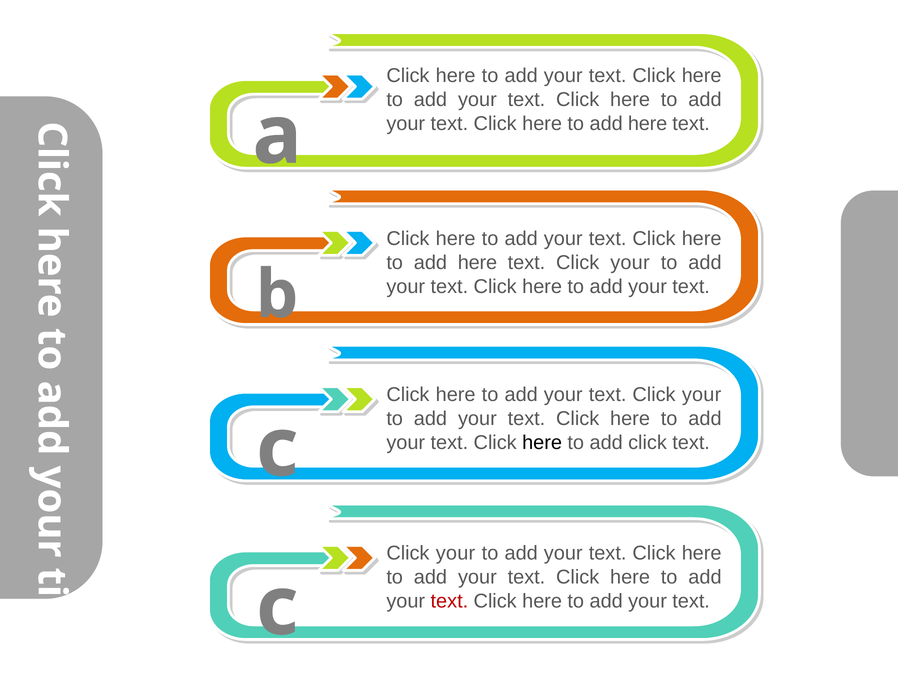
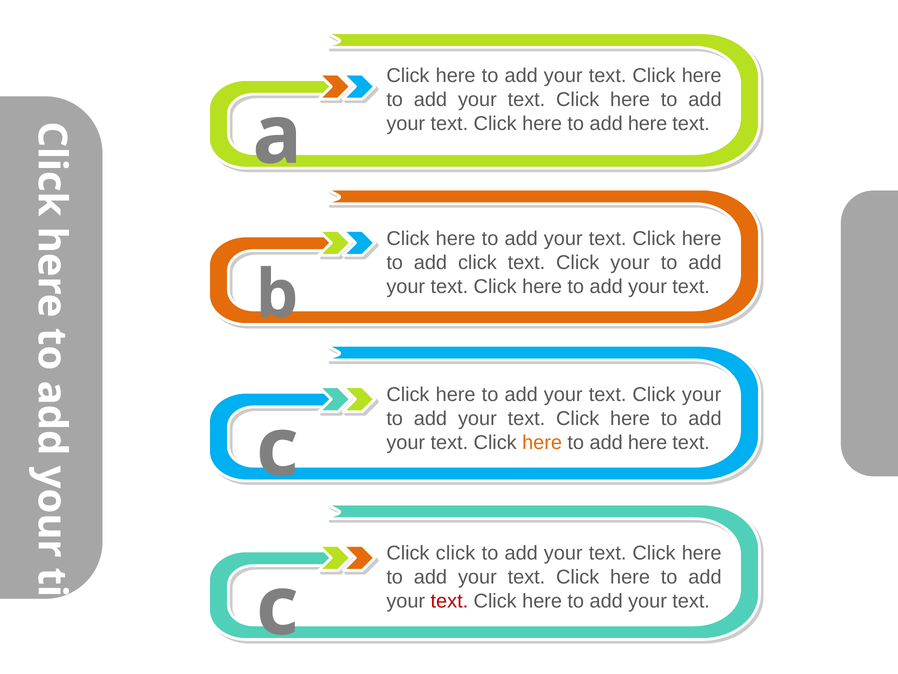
here at (478, 262): here -> click
here at (542, 442) colour: black -> orange
click at (648, 442): click -> here
your at (456, 553): your -> click
